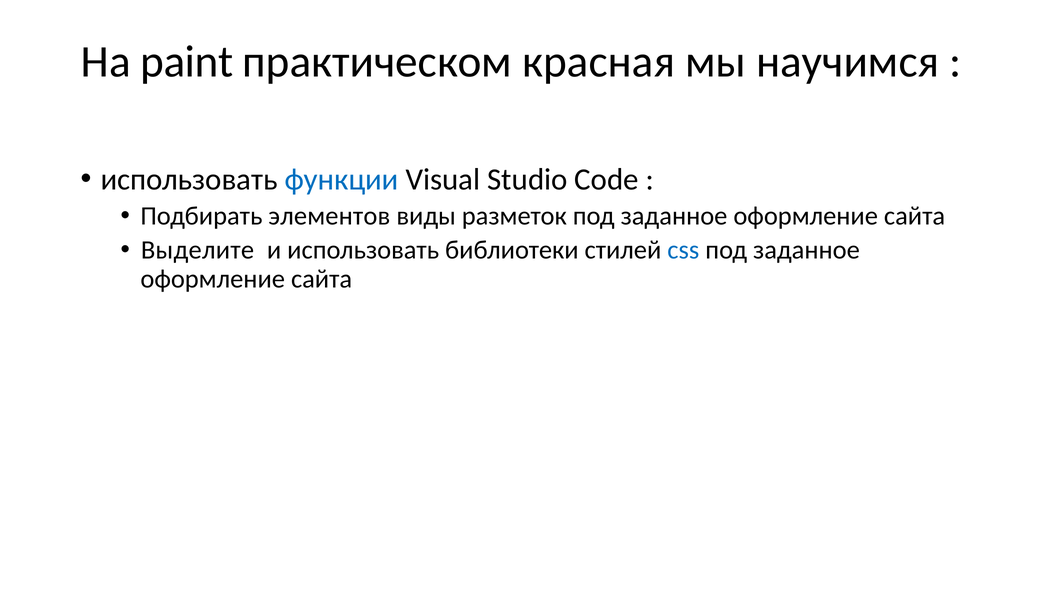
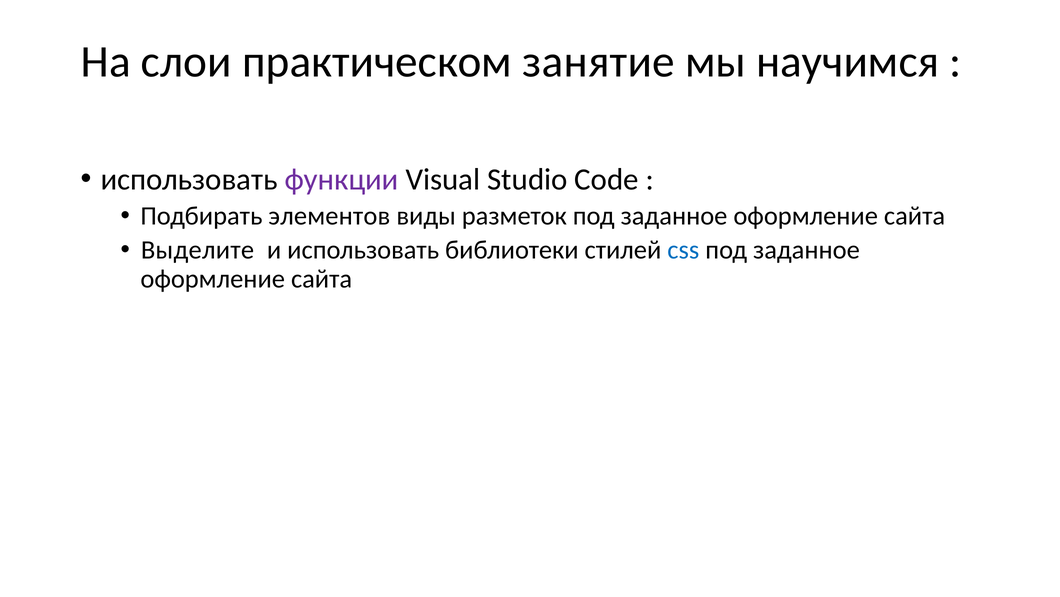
paint: paint -> слои
красная: красная -> занятие
функции colour: blue -> purple
